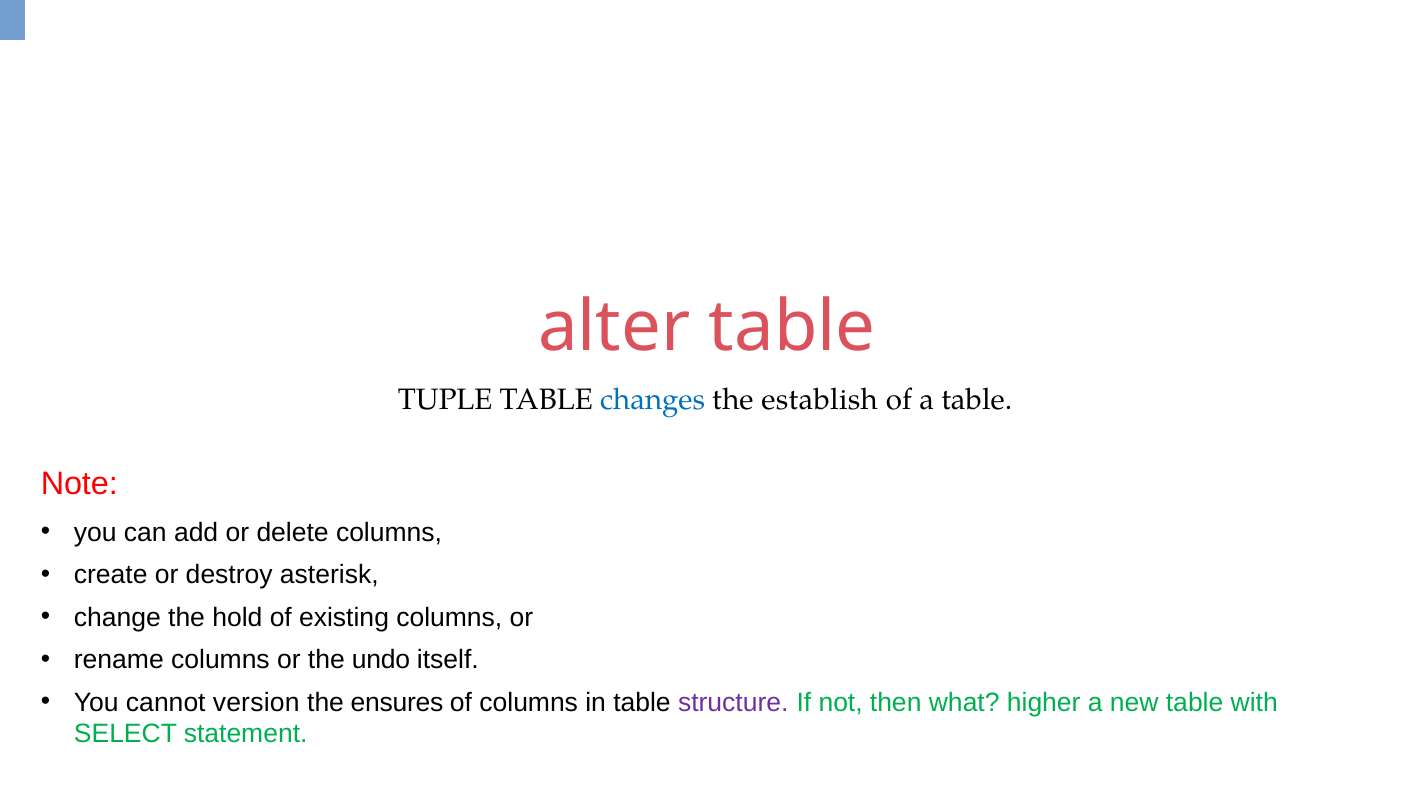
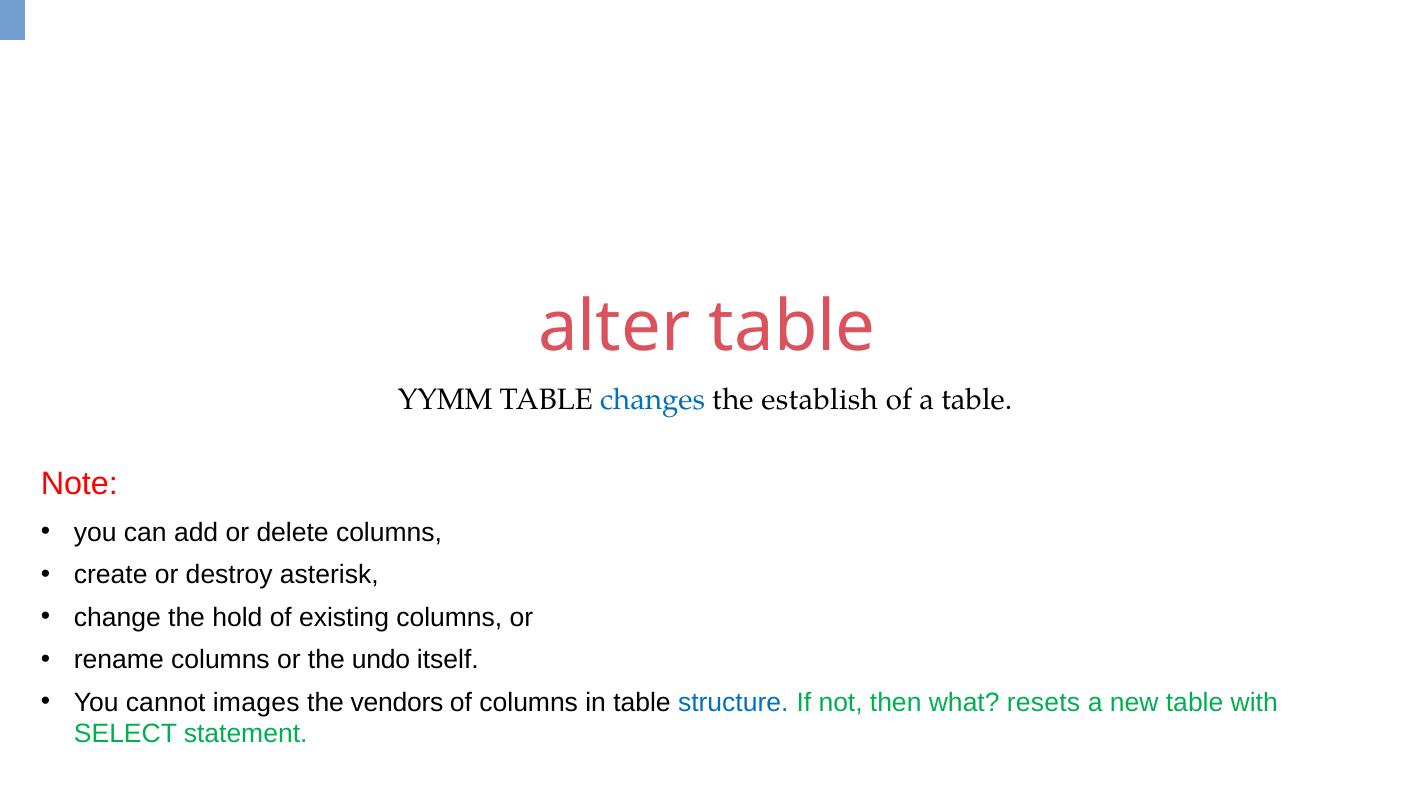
TUPLE: TUPLE -> YYMM
version: version -> images
ensures: ensures -> vendors
structure colour: purple -> blue
higher: higher -> resets
